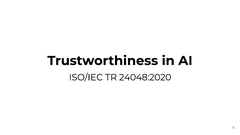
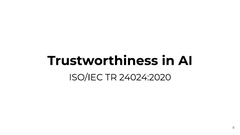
24048:2020: 24048:2020 -> 24024:2020
